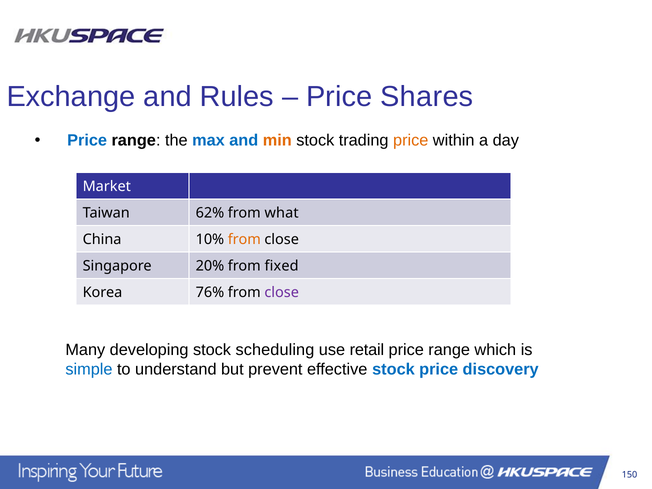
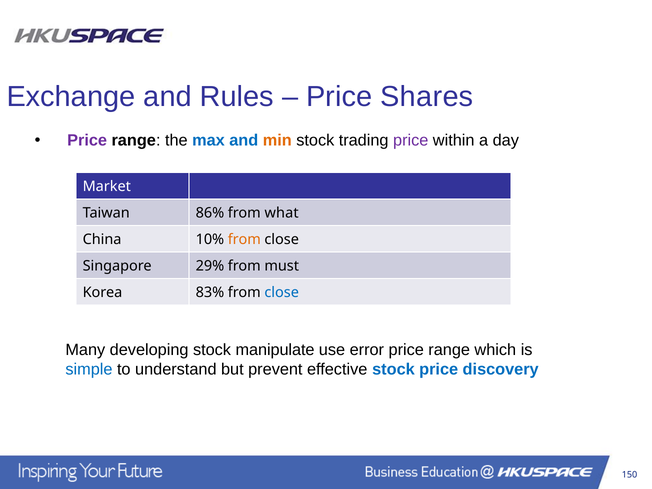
Price at (87, 140) colour: blue -> purple
price at (411, 140) colour: orange -> purple
62%: 62% -> 86%
20%: 20% -> 29%
fixed: fixed -> must
76%: 76% -> 83%
close at (282, 292) colour: purple -> blue
scheduling: scheduling -> manipulate
retail: retail -> error
